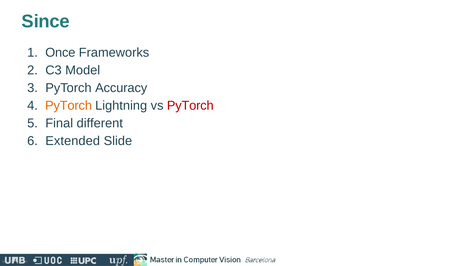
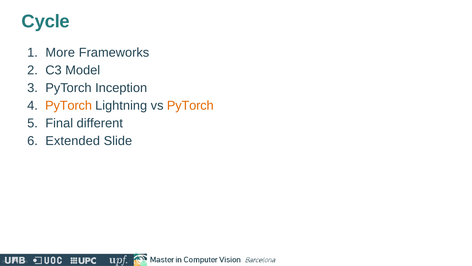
Since: Since -> Cycle
Once: Once -> More
Accuracy: Accuracy -> Inception
PyTorch at (190, 105) colour: red -> orange
